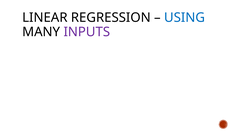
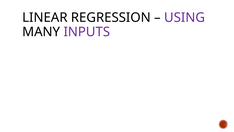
USING colour: blue -> purple
